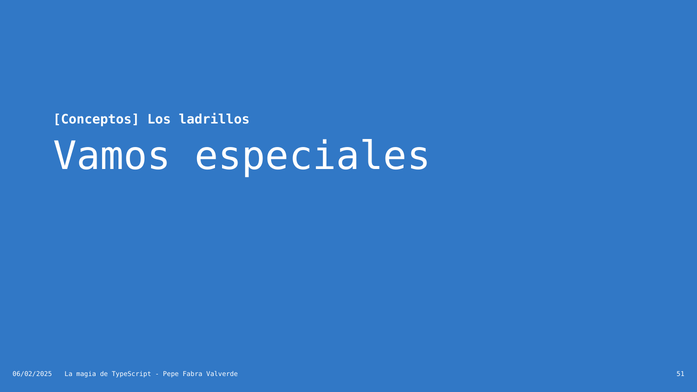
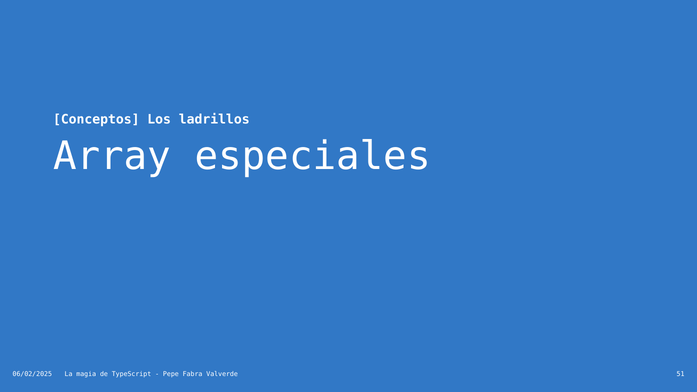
Vamos: Vamos -> Array
